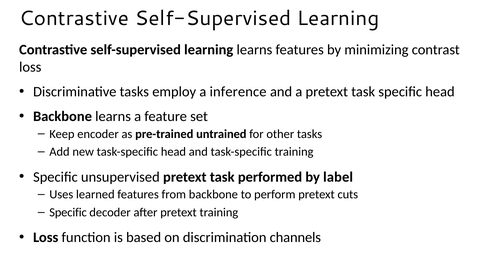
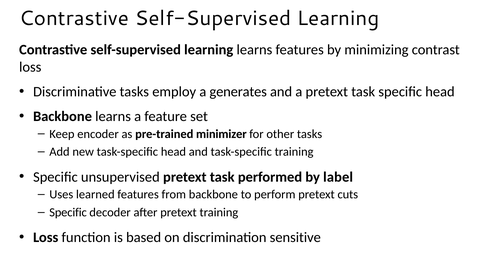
inference: inference -> generates
untrained: untrained -> minimizer
channels: channels -> sensitive
